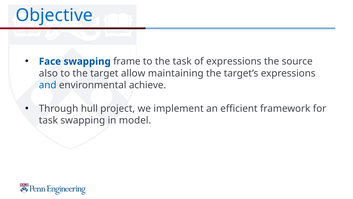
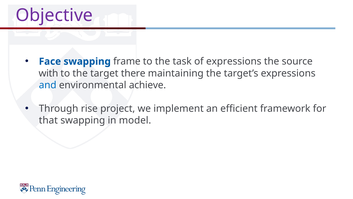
Objective colour: blue -> purple
also: also -> with
allow: allow -> there
hull: hull -> rise
task at (48, 120): task -> that
